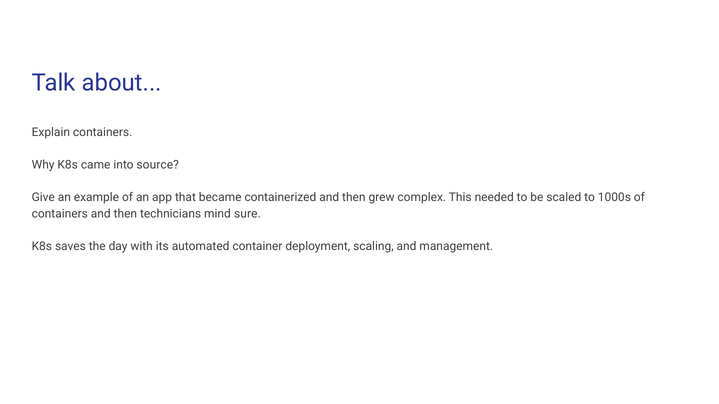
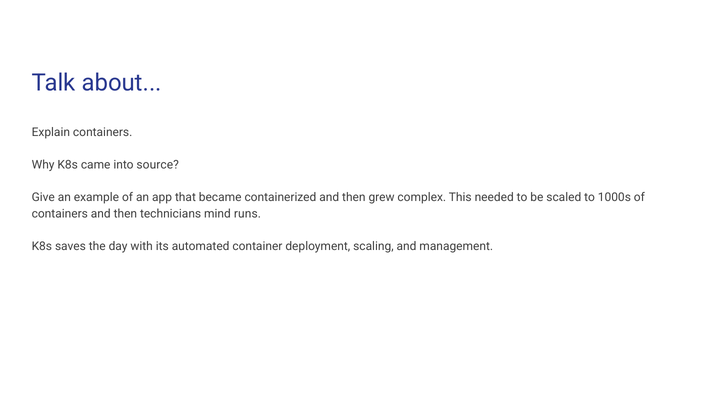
sure: sure -> runs
